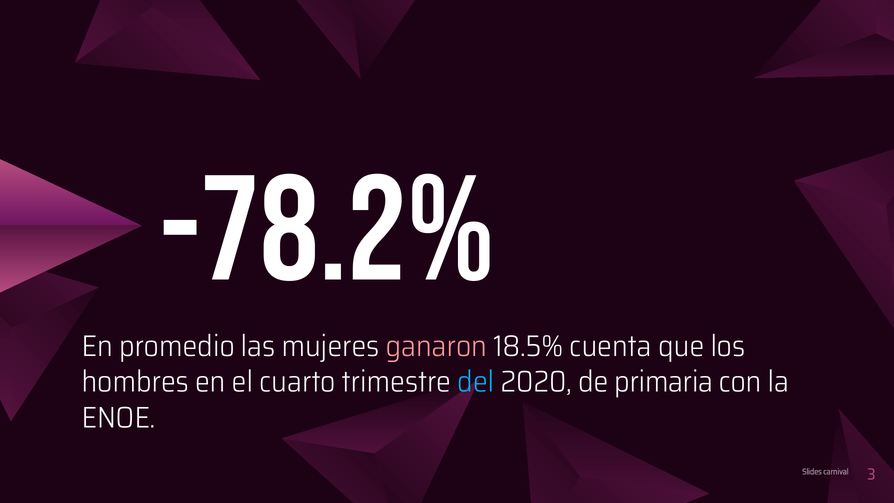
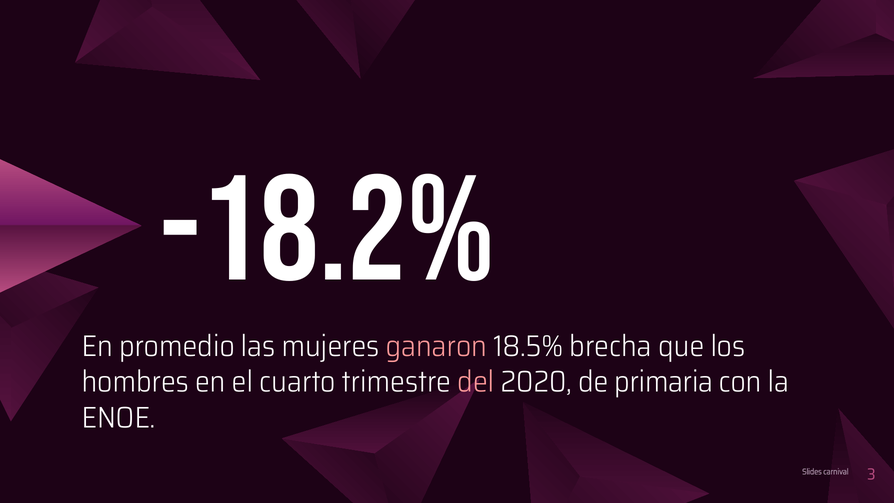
-78.2%: -78.2% -> -18.2%
cuenta: cuenta -> brecha
del colour: light blue -> pink
